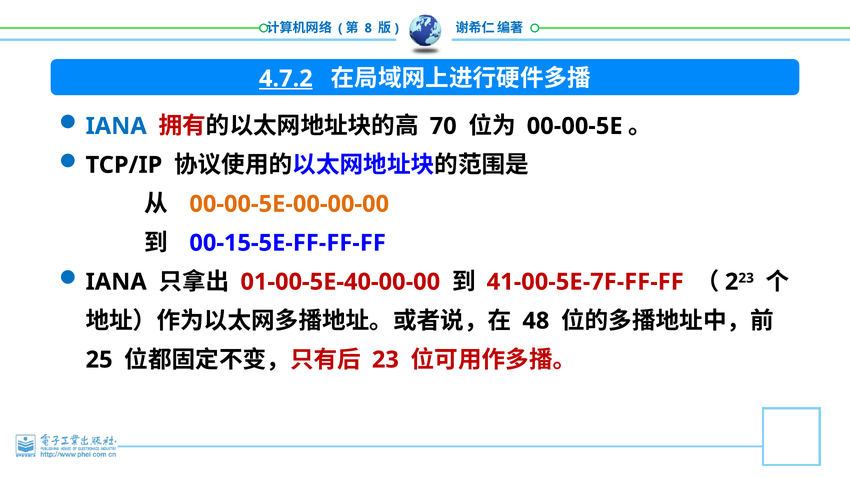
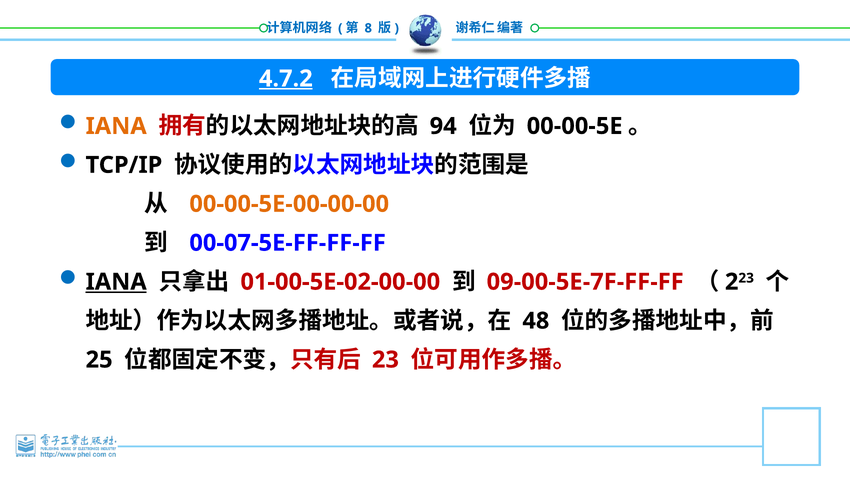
IANA at (116, 126) colour: blue -> orange
70: 70 -> 94
00-15-5E-FF-FF-FF: 00-15-5E-FF-FF-FF -> 00-07-5E-FF-FF-FF
IANA at (116, 282) underline: none -> present
01-00-5E-40-00-00: 01-00-5E-40-00-00 -> 01-00-5E-02-00-00
41-00-5E-7F-FF-FF: 41-00-5E-7F-FF-FF -> 09-00-5E-7F-FF-FF
